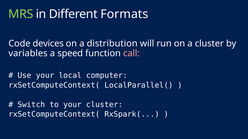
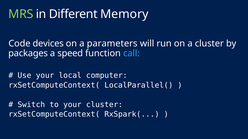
Formats: Formats -> Memory
distribution: distribution -> parameters
variables: variables -> packages
call colour: pink -> light blue
